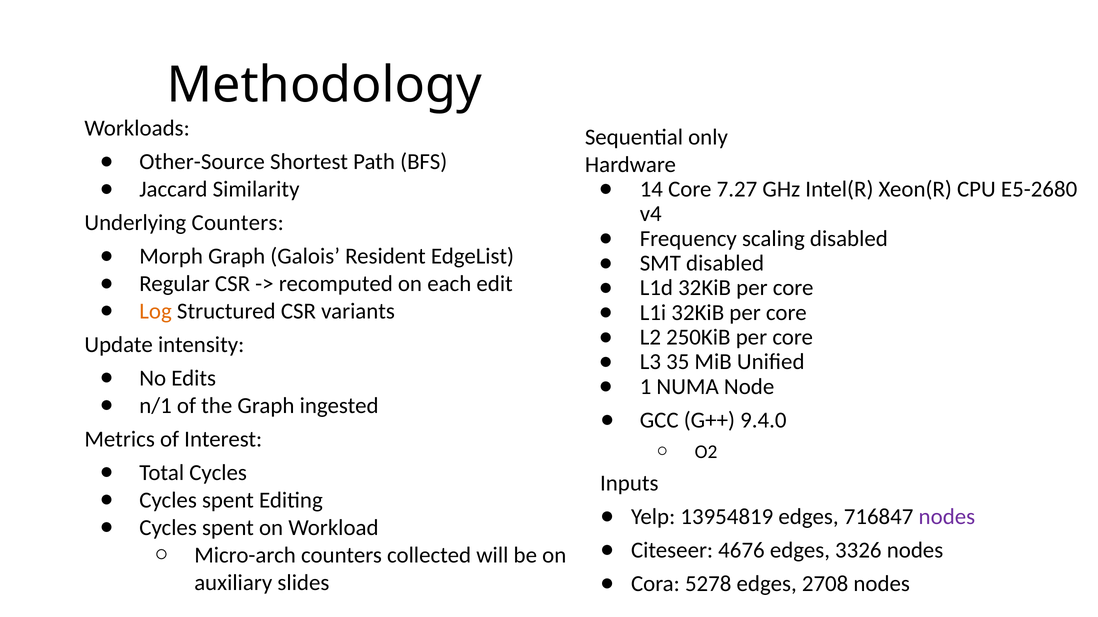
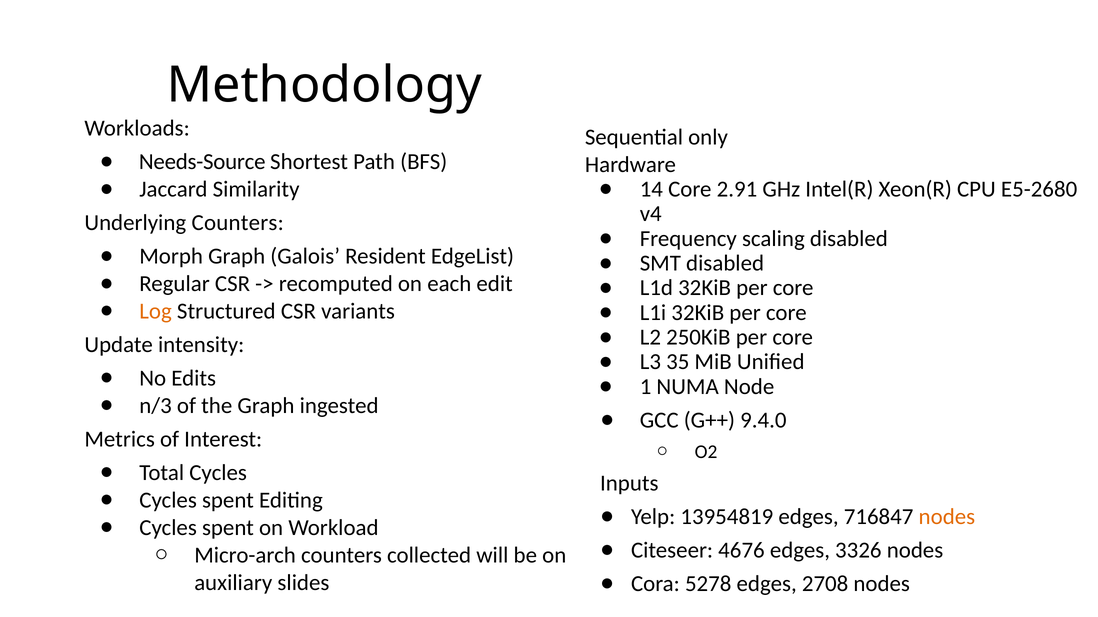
Other-Source: Other-Source -> Needs-Source
7.27: 7.27 -> 2.91
n/1: n/1 -> n/3
nodes at (947, 517) colour: purple -> orange
